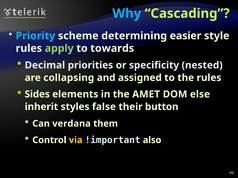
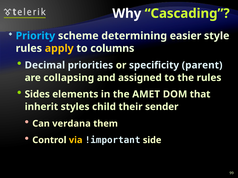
Why colour: light blue -> white
apply colour: light green -> yellow
towards: towards -> columns
nested: nested -> parent
else: else -> that
false: false -> child
button: button -> sender
also: also -> side
